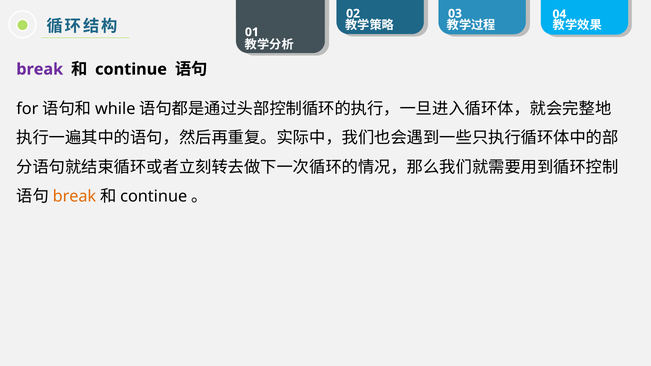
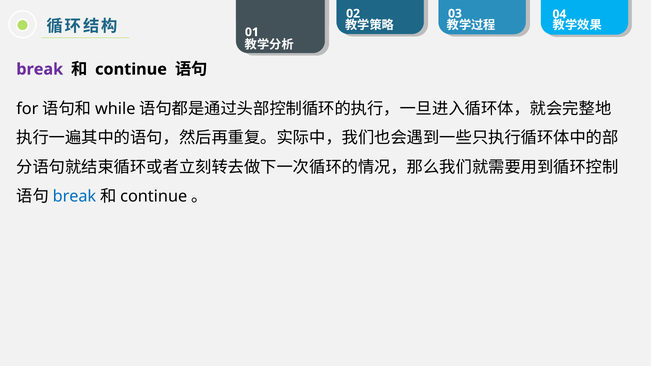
break at (74, 197) colour: orange -> blue
